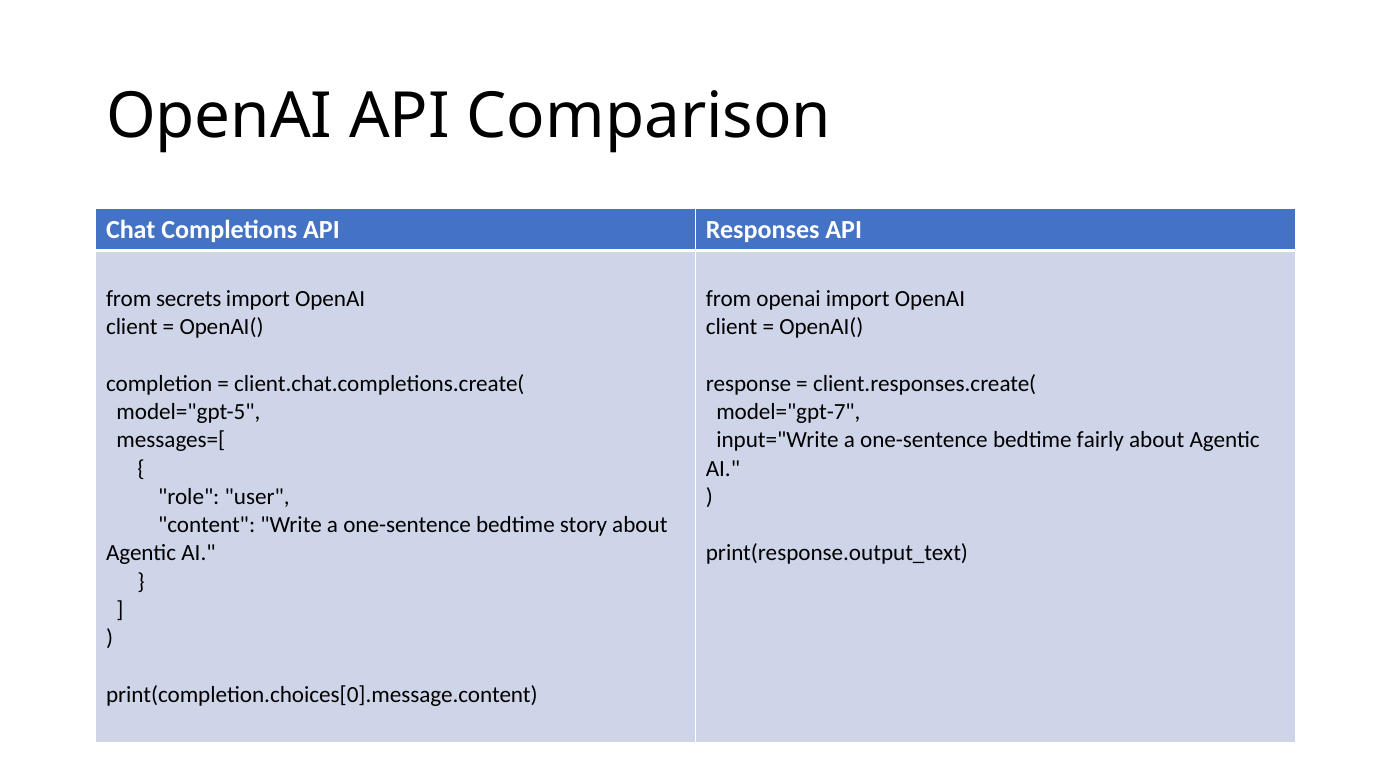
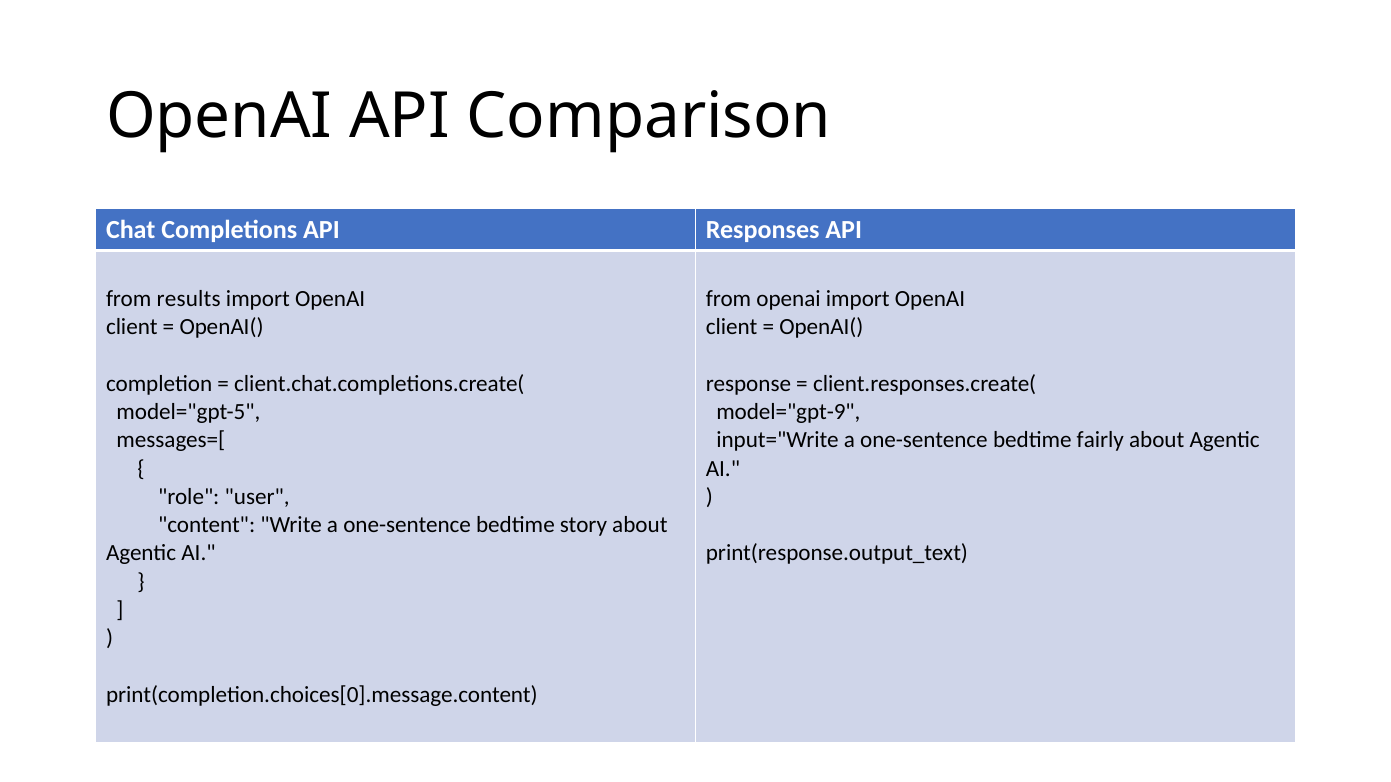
secrets: secrets -> results
model="gpt-7: model="gpt-7 -> model="gpt-9
